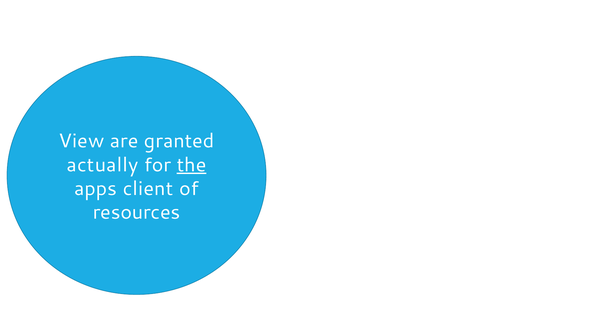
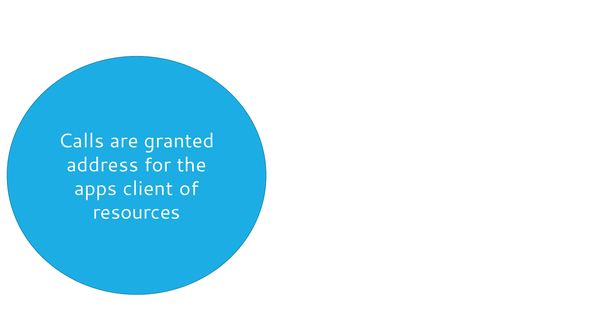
View: View -> Calls
actually: actually -> address
the underline: present -> none
